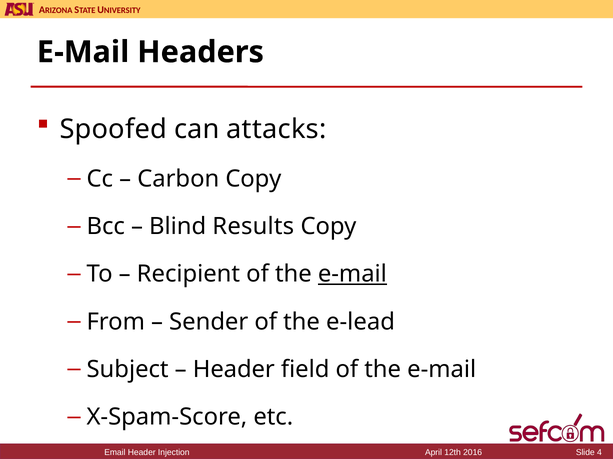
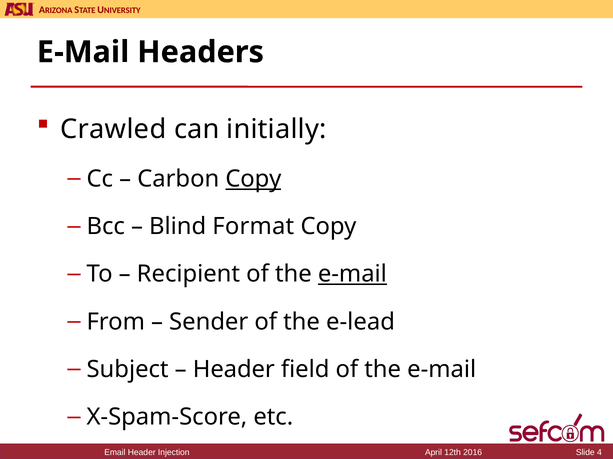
Spoofed: Spoofed -> Crawled
attacks: attacks -> initially
Copy at (253, 179) underline: none -> present
Results: Results -> Format
